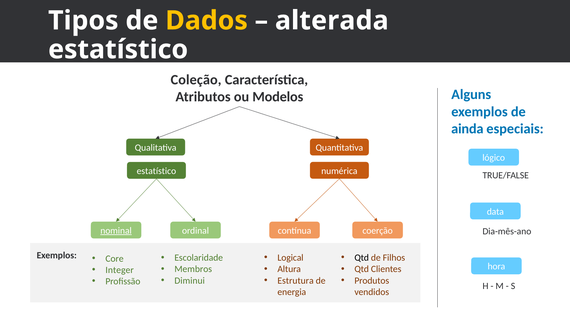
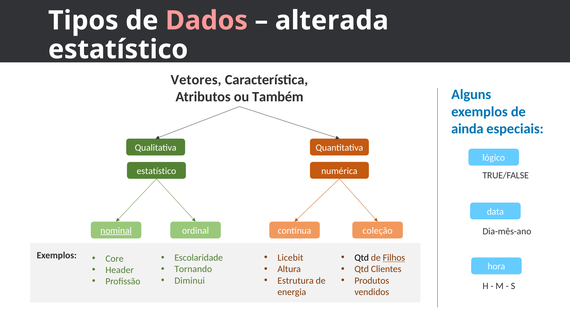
Dados colour: yellow -> pink
Coleção: Coleção -> Vetores
Modelos: Modelos -> Também
coerção: coerção -> coleção
Logical: Logical -> Licebit
Filhos underline: none -> present
Membros: Membros -> Tornando
Integer: Integer -> Header
